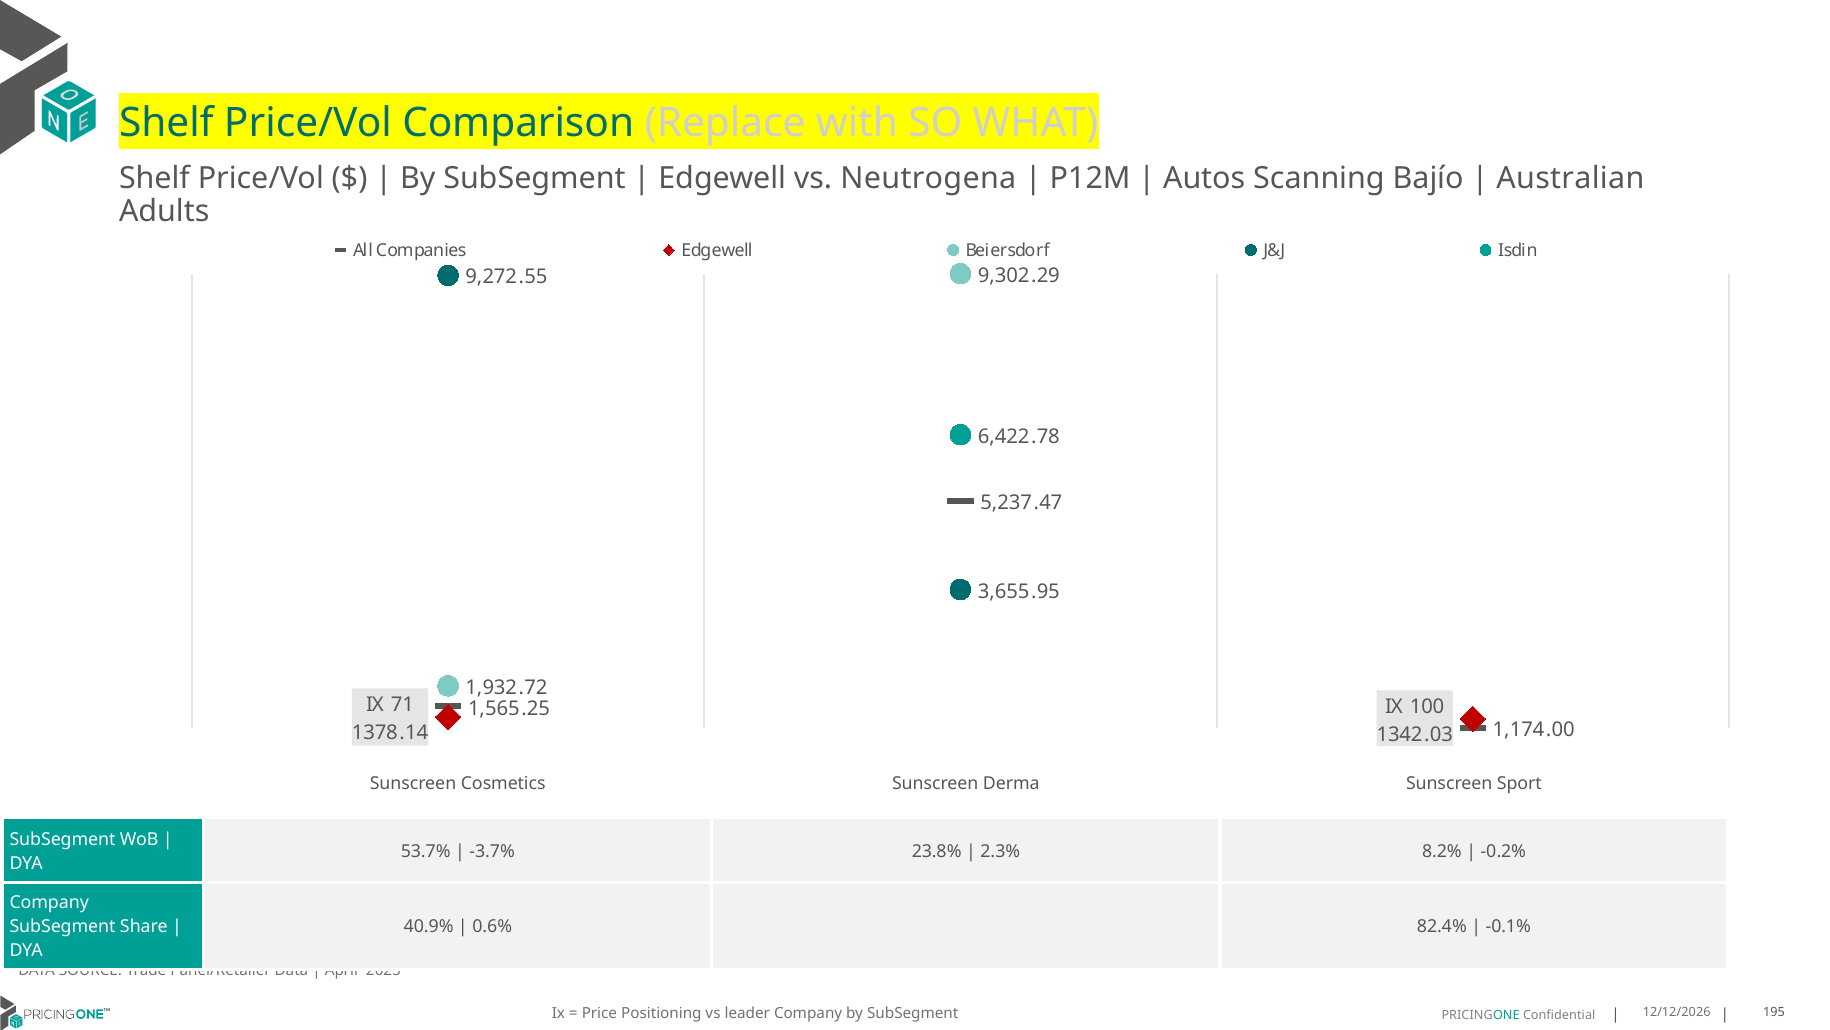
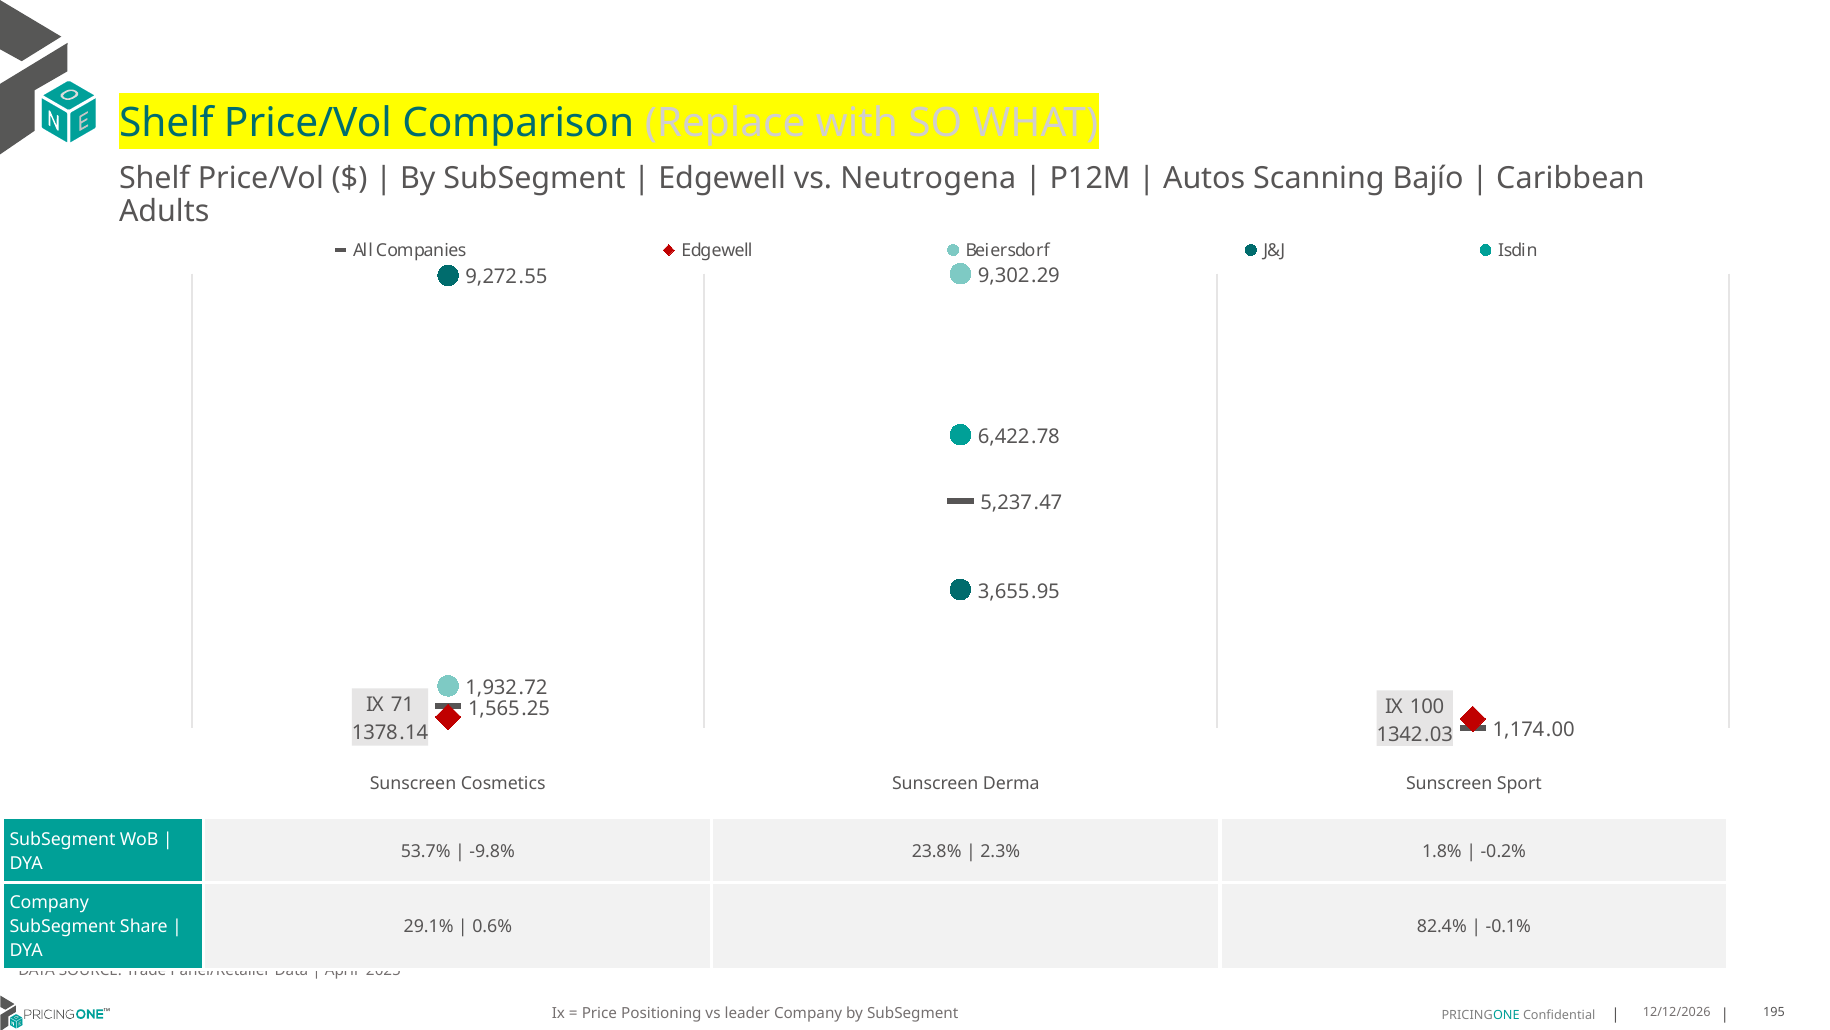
Australian: Australian -> Caribbean
-3.7%: -3.7% -> -9.8%
8.2%: 8.2% -> 1.8%
40.9%: 40.9% -> 29.1%
